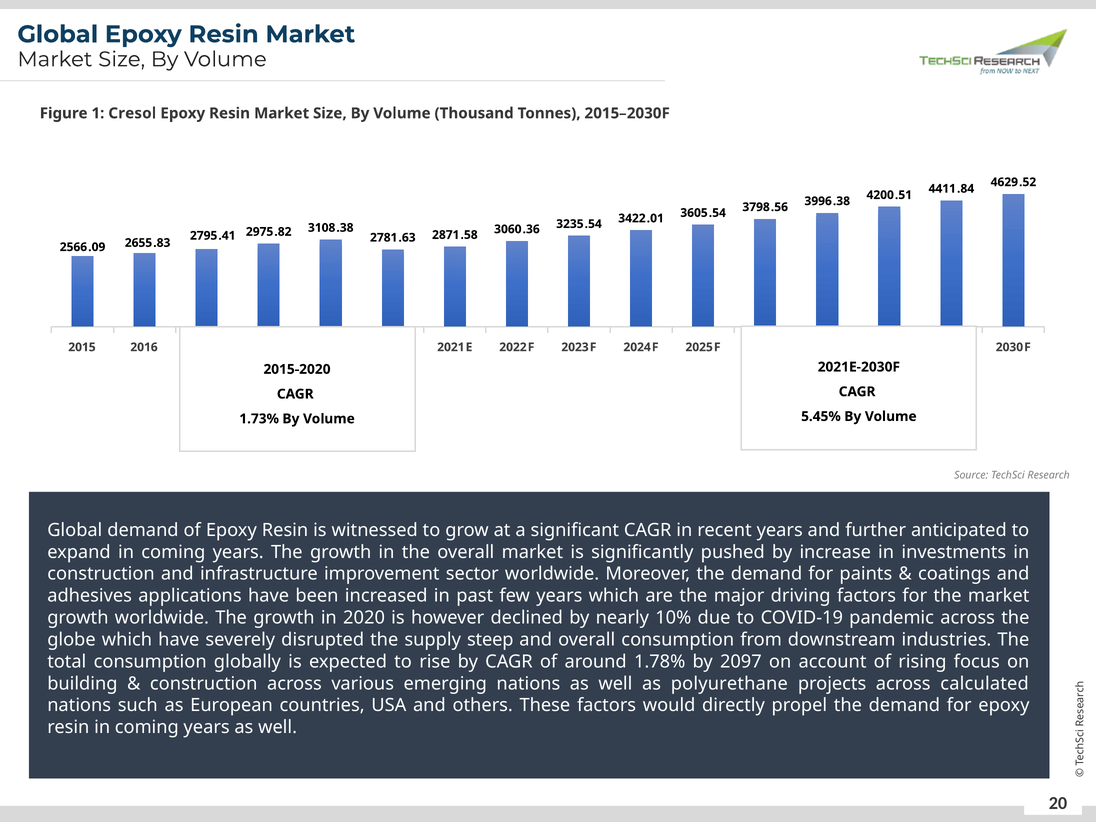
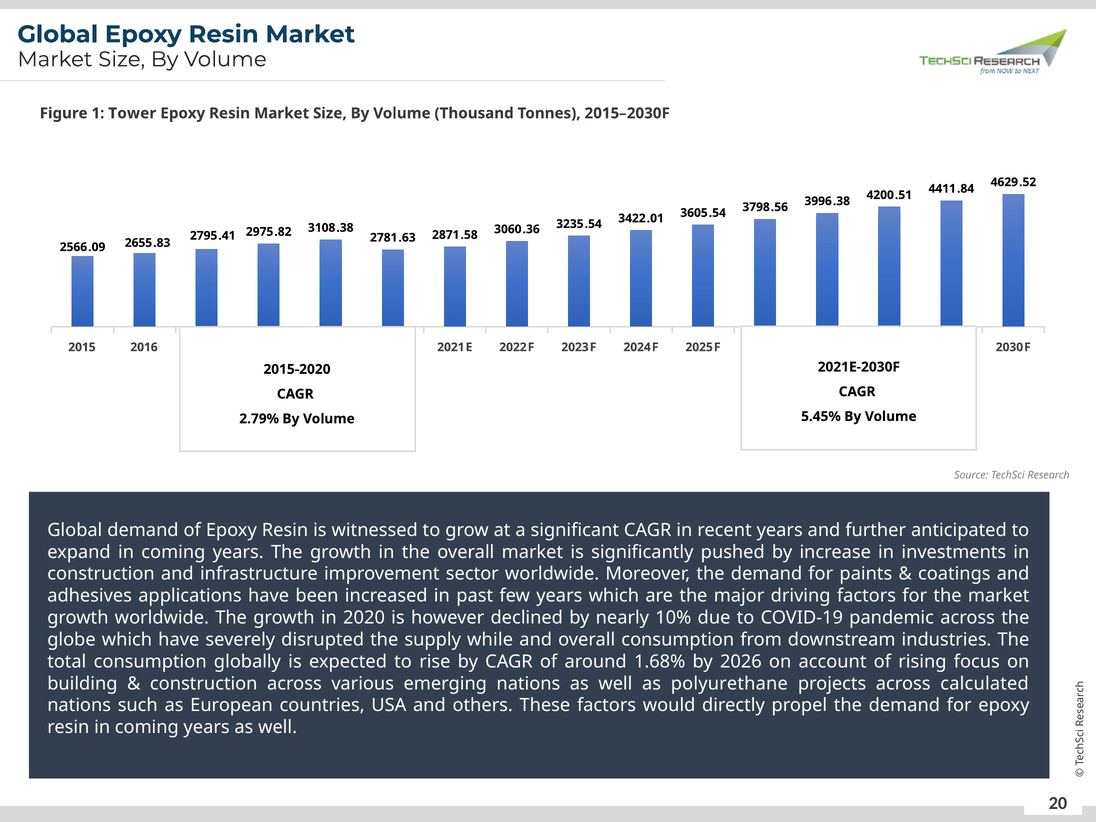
Cresol: Cresol -> Tower
1.73%: 1.73% -> 2.79%
steep: steep -> while
1.78%: 1.78% -> 1.68%
2097: 2097 -> 2026
